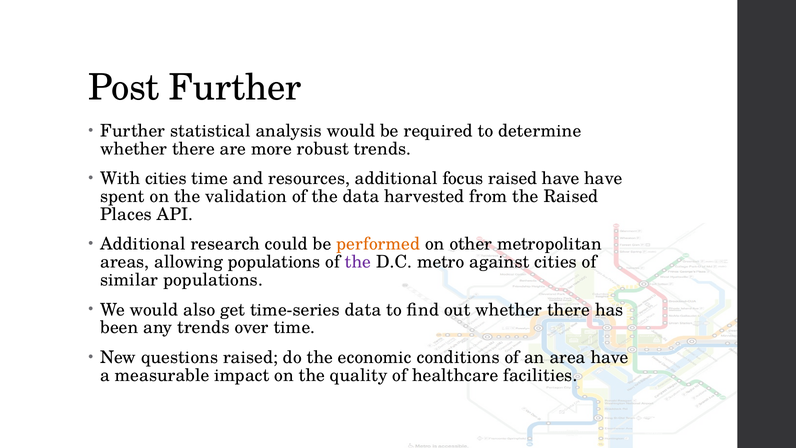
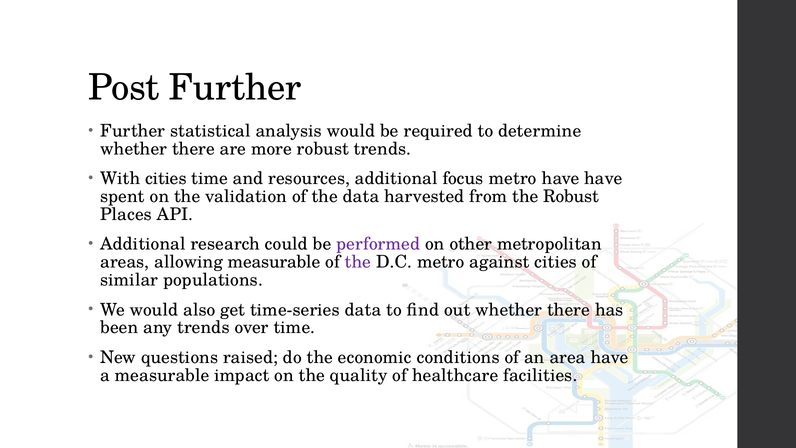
focus raised: raised -> metro
the Raised: Raised -> Robust
performed colour: orange -> purple
allowing populations: populations -> measurable
